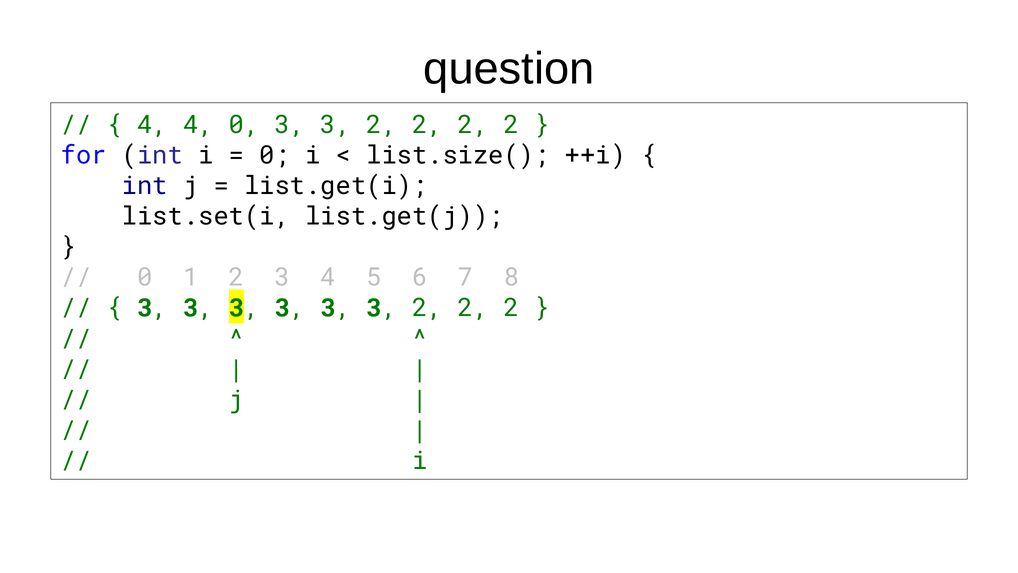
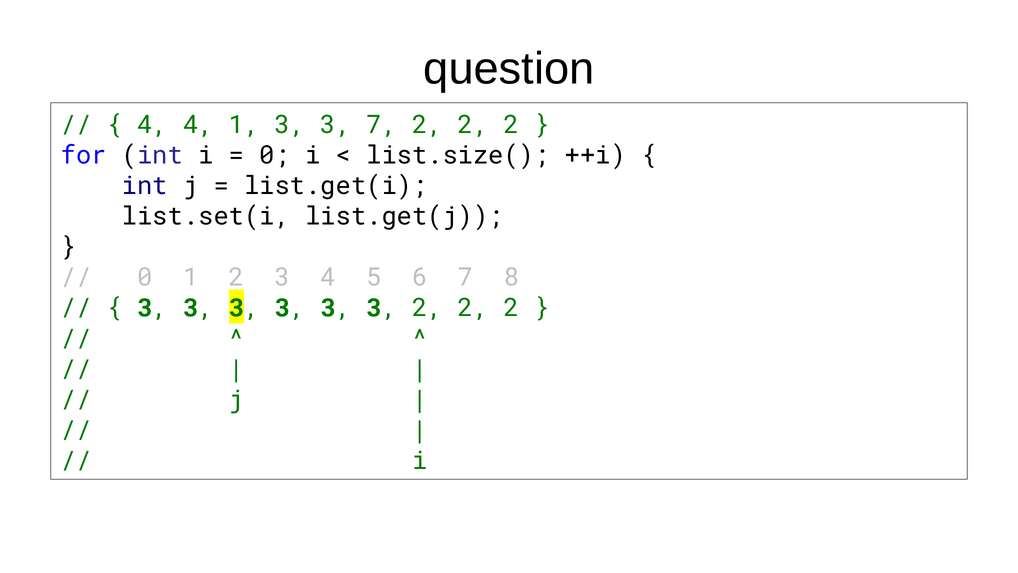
4 0: 0 -> 1
2 at (382, 125): 2 -> 7
